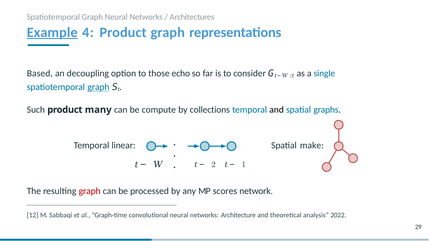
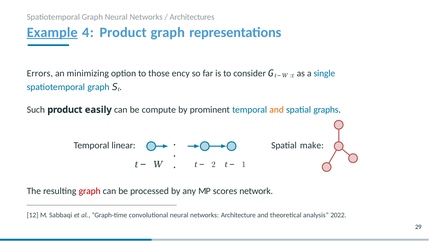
Based: Based -> Errors
decoupling: decoupling -> minimizing
echo: echo -> ency
graph at (98, 87) underline: present -> none
many: many -> easily
collections: collections -> prominent
and at (277, 110) colour: black -> orange
